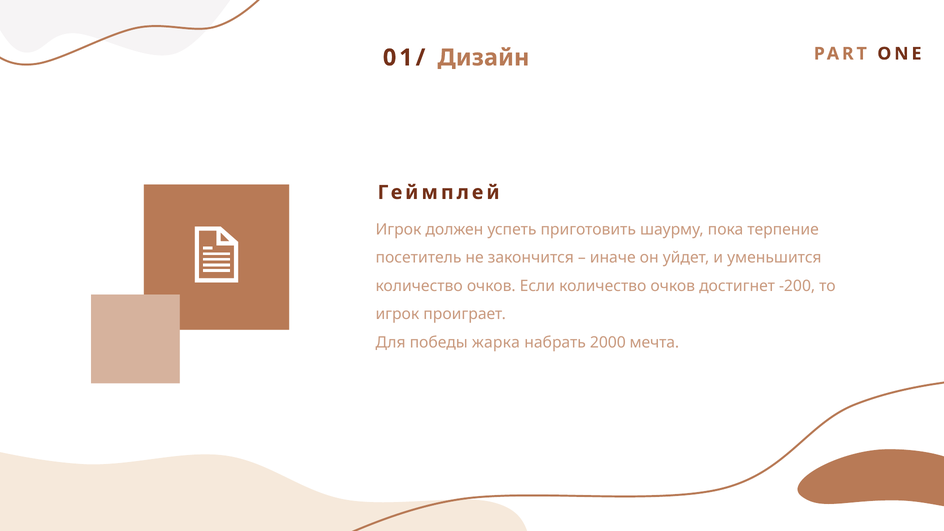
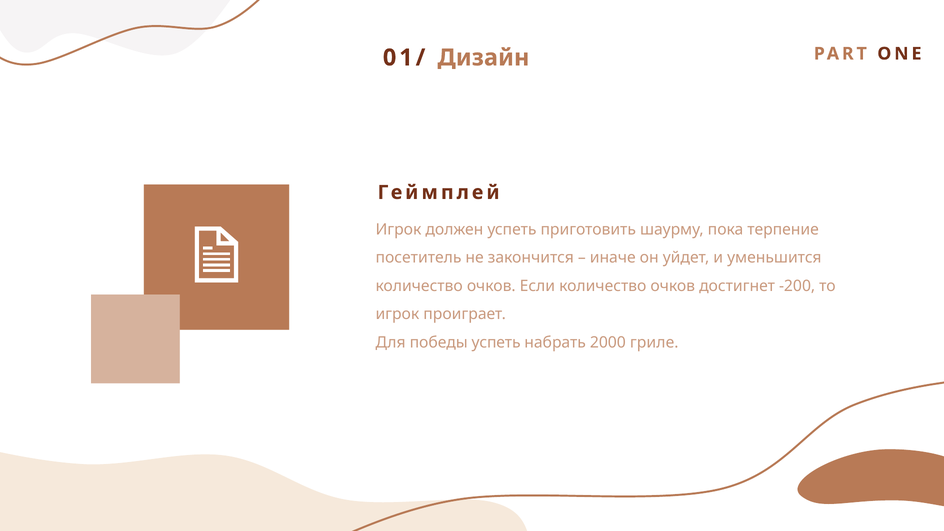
победы жарка: жарка -> успеть
мечта: мечта -> гриле
